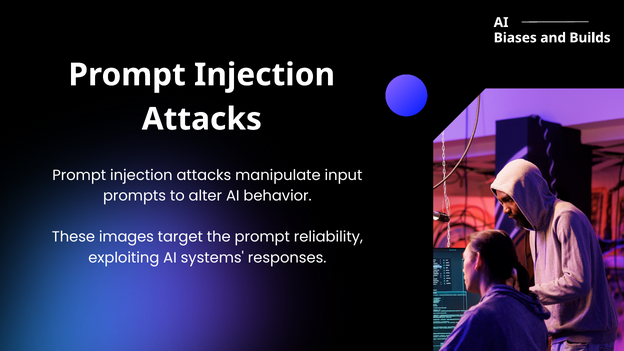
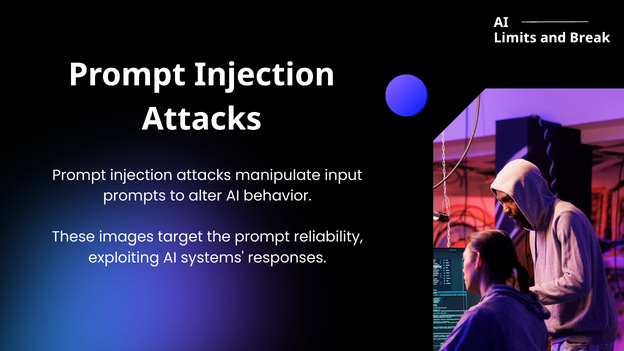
Biases: Biases -> Limits
Builds: Builds -> Break
